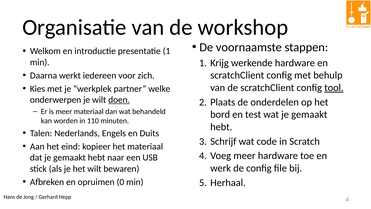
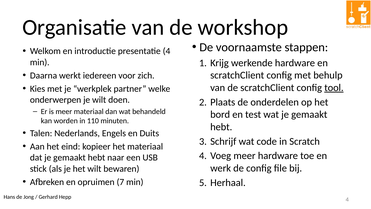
presentatie 1: 1 -> 4
doen underline: present -> none
0: 0 -> 7
